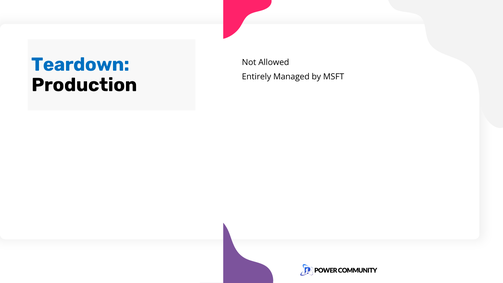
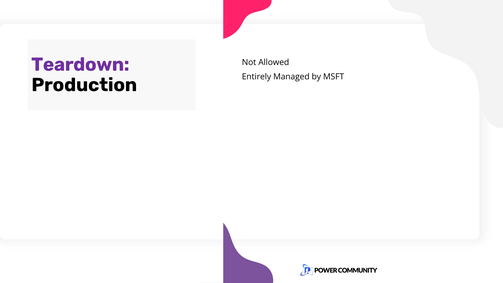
Teardown colour: blue -> purple
